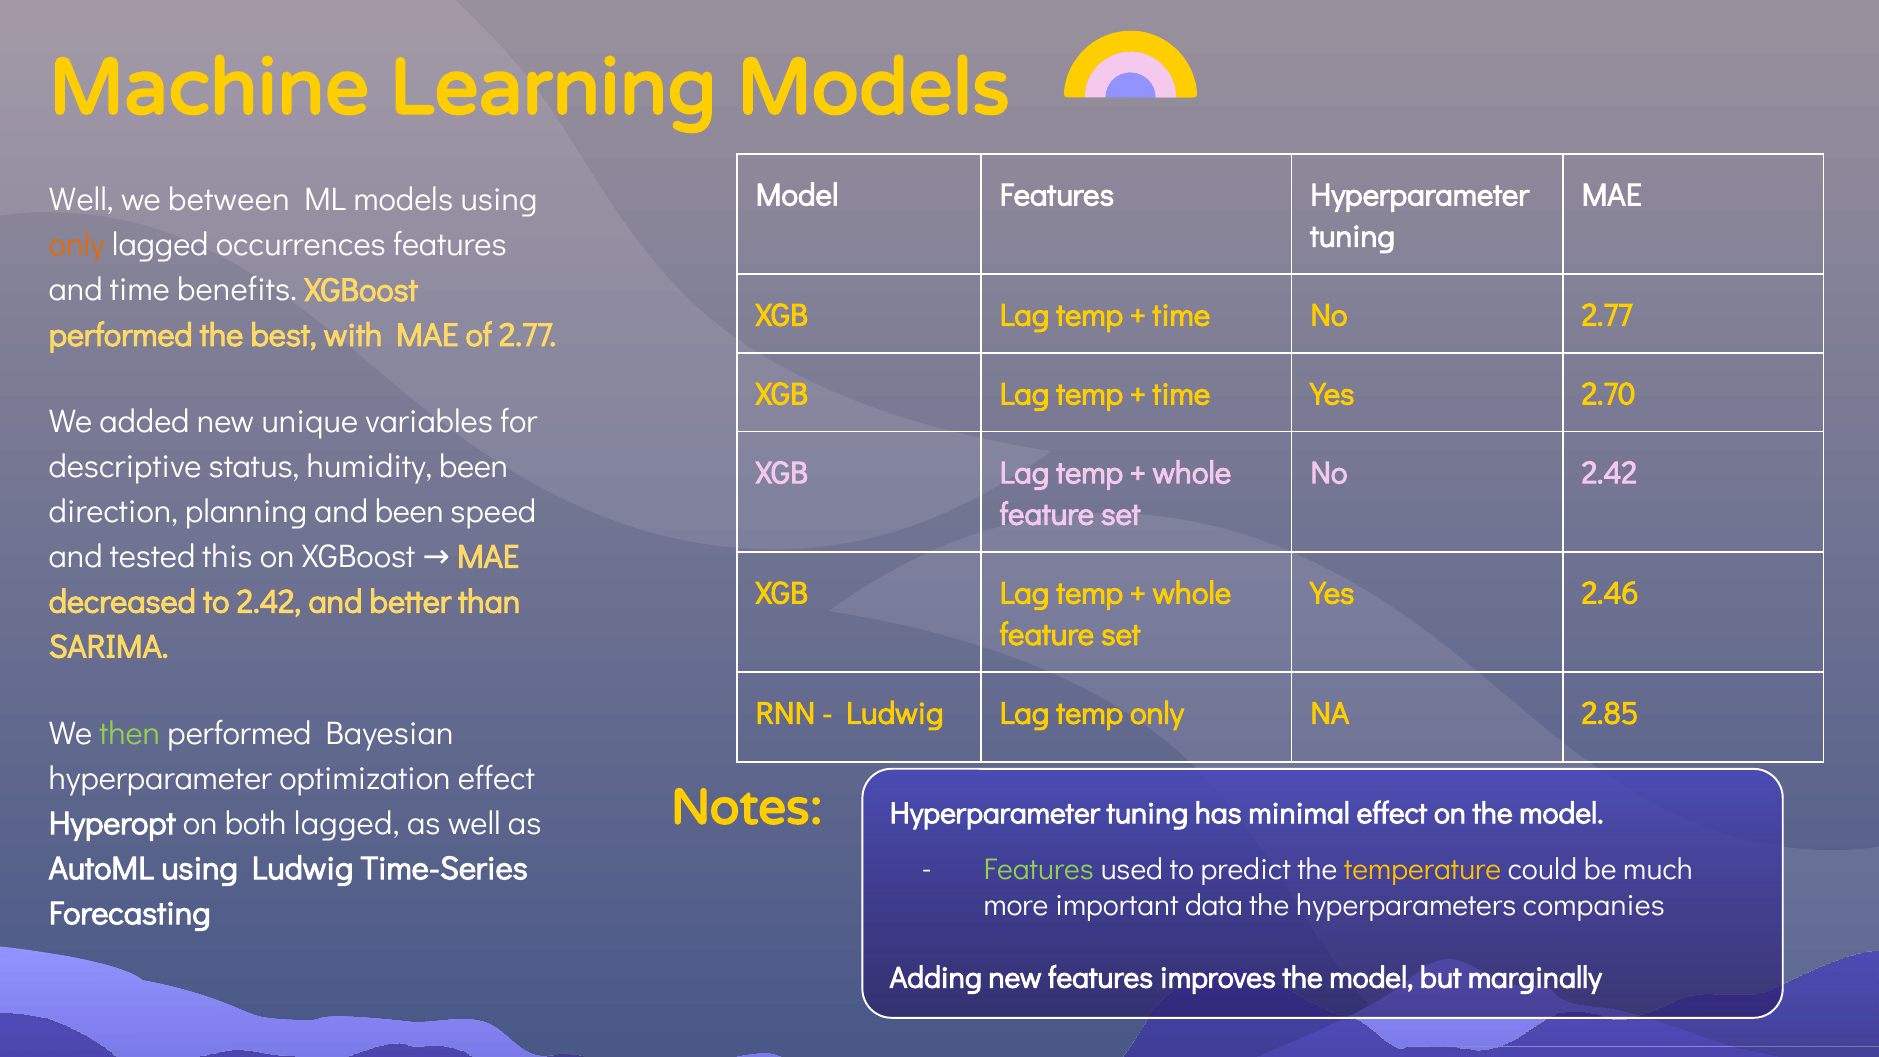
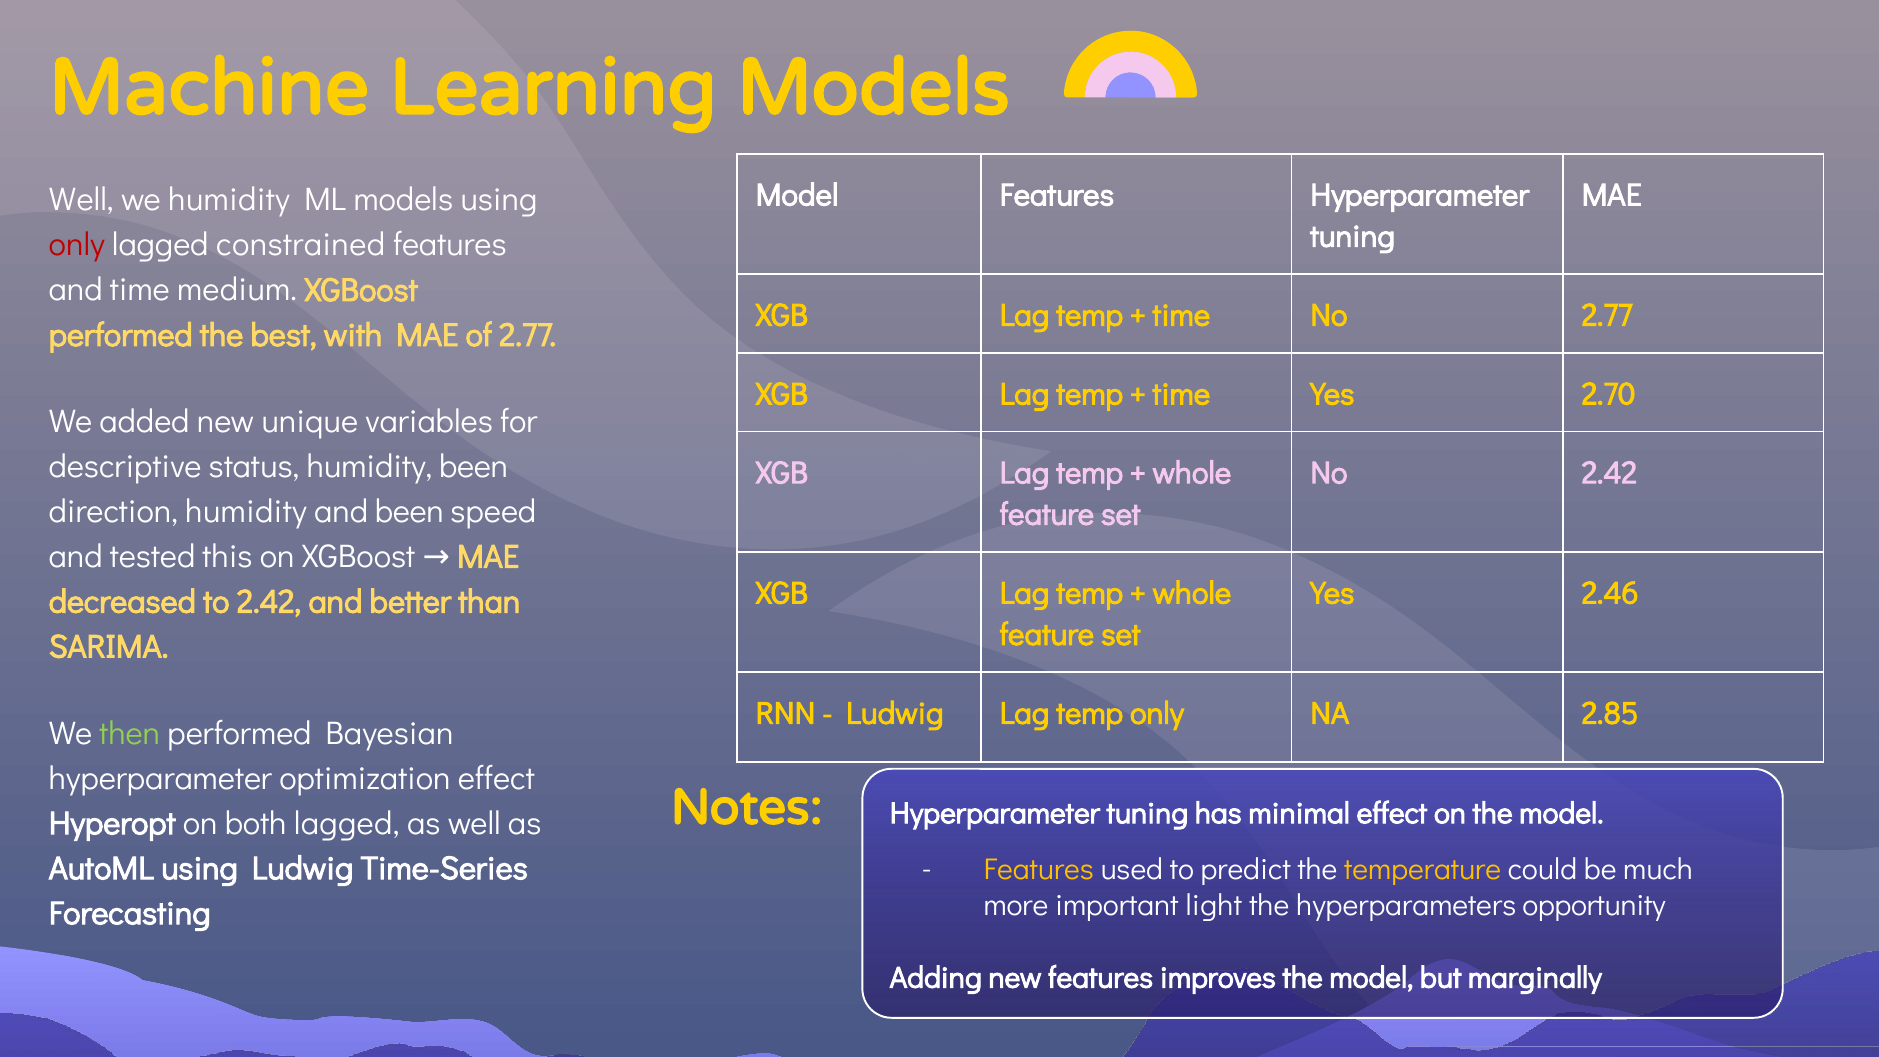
we between: between -> humidity
only at (77, 245) colour: orange -> red
occurrences: occurrences -> constrained
benefits: benefits -> medium
direction planning: planning -> humidity
Features at (1039, 870) colour: light green -> yellow
data: data -> light
companies: companies -> opportunity
